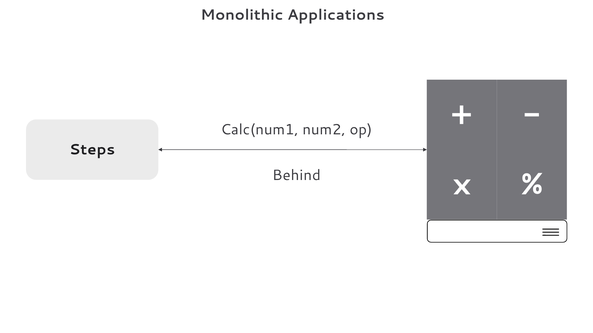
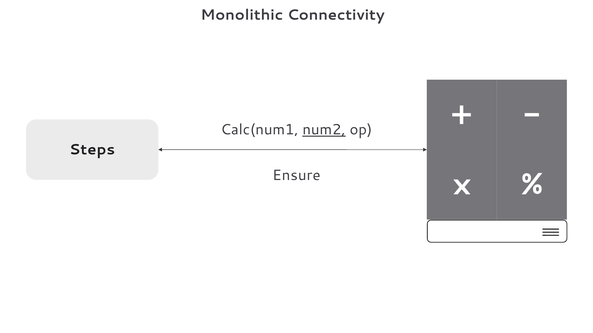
Applications: Applications -> Connectivity
num2 underline: none -> present
Behind: Behind -> Ensure
